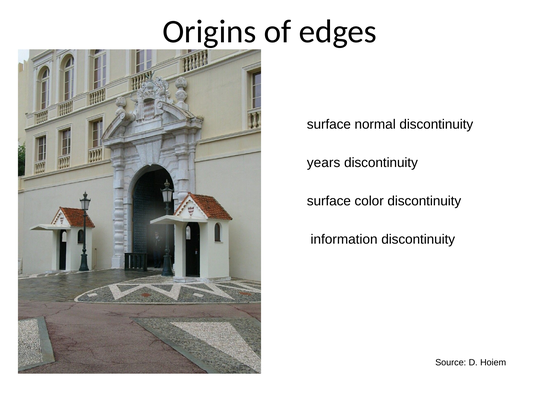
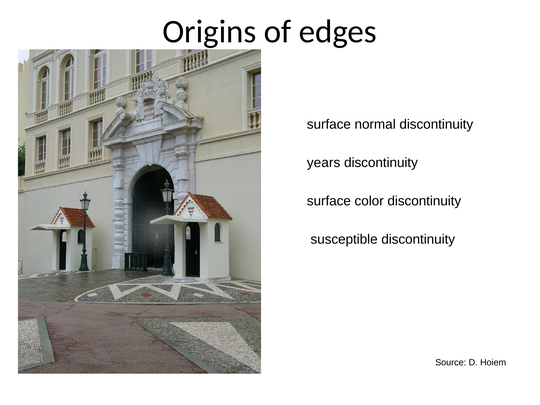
information: information -> susceptible
